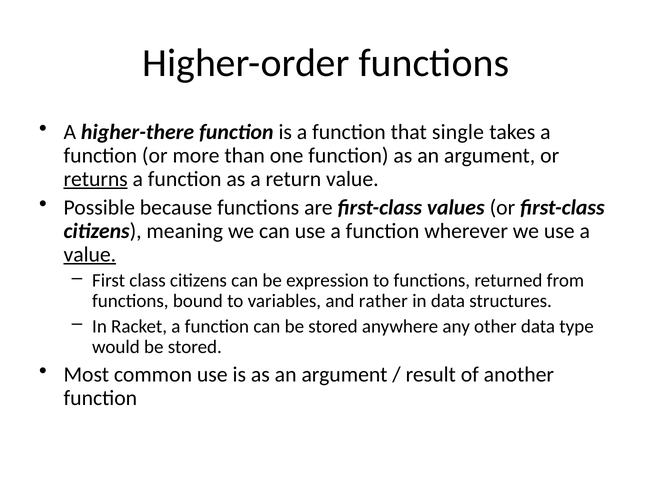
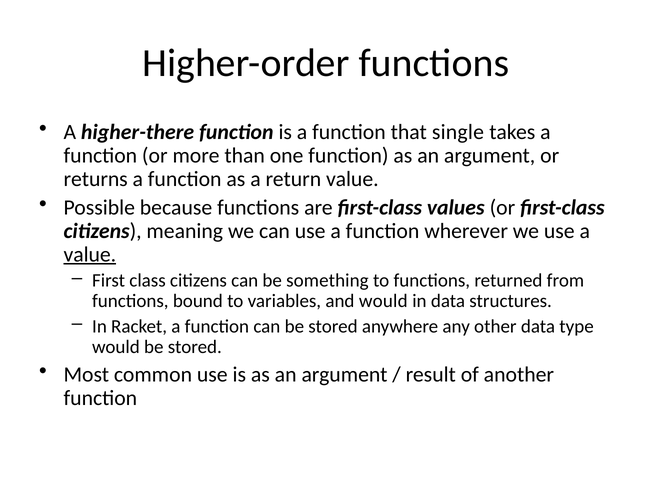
returns underline: present -> none
expression: expression -> something
and rather: rather -> would
